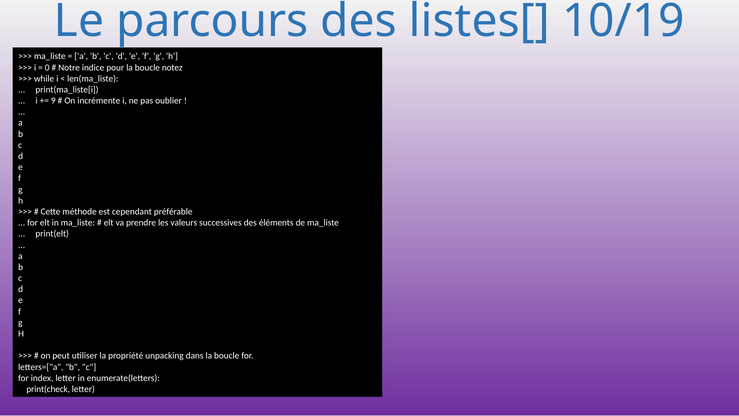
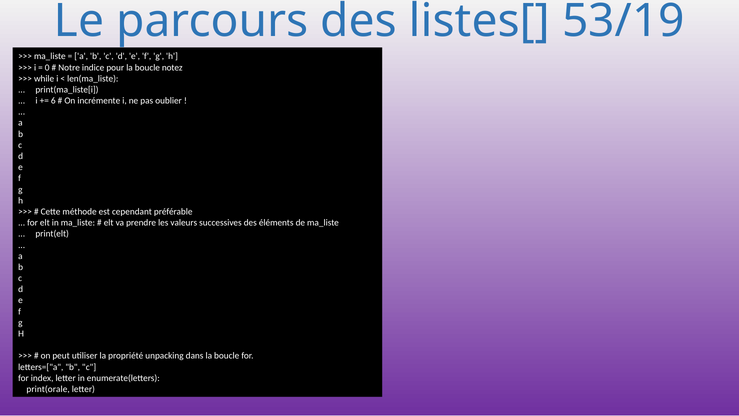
10/19: 10/19 -> 53/19
9: 9 -> 6
print(check: print(check -> print(orale
